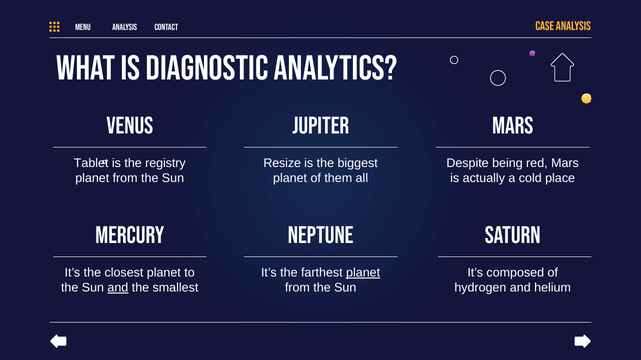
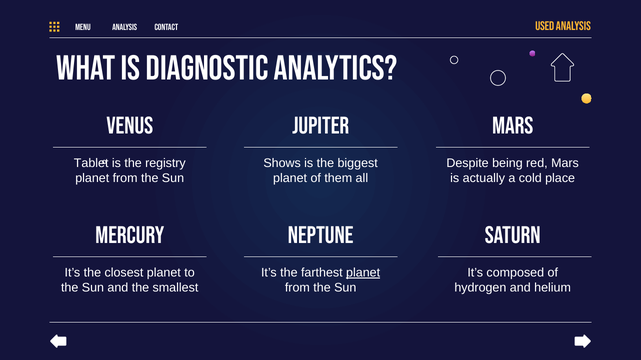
Case: Case -> Used
Resize: Resize -> Shows
and at (118, 288) underline: present -> none
